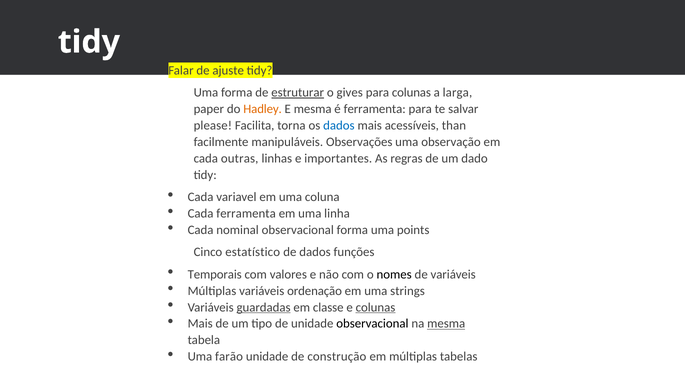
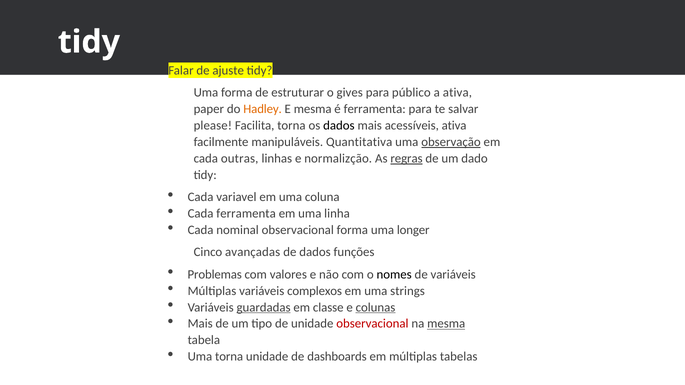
estruturar underline: present -> none
para colunas: colunas -> público
a larga: larga -> ativa
dados at (339, 126) colour: blue -> black
acessíveis than: than -> ativa
Observações: Observações -> Quantitativa
observação underline: none -> present
importantes: importantes -> normalizção
regras underline: none -> present
points: points -> longer
estatístico: estatístico -> avançadas
Temporais: Temporais -> Problemas
ordenação: ordenação -> complexos
observacional at (372, 324) colour: black -> red
Uma farão: farão -> torna
construção: construção -> dashboards
